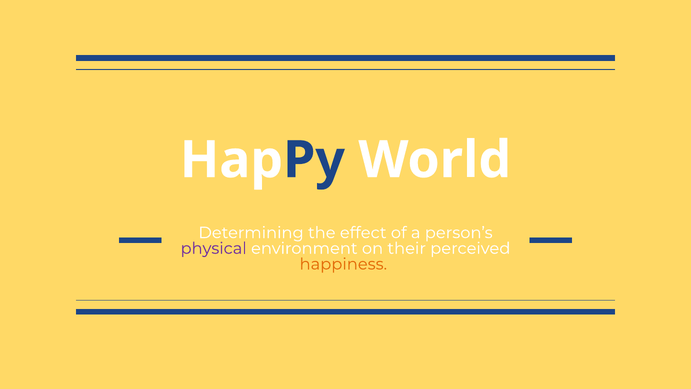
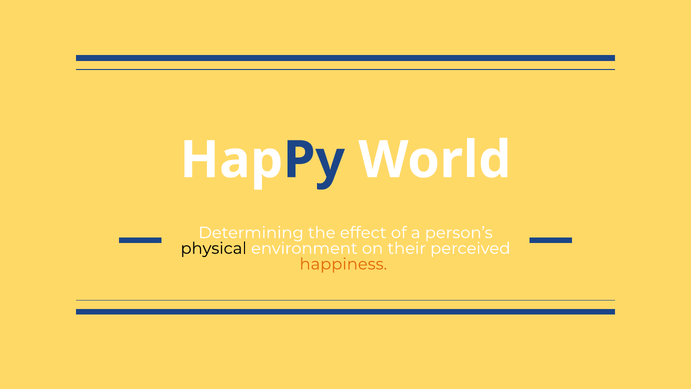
physical colour: purple -> black
